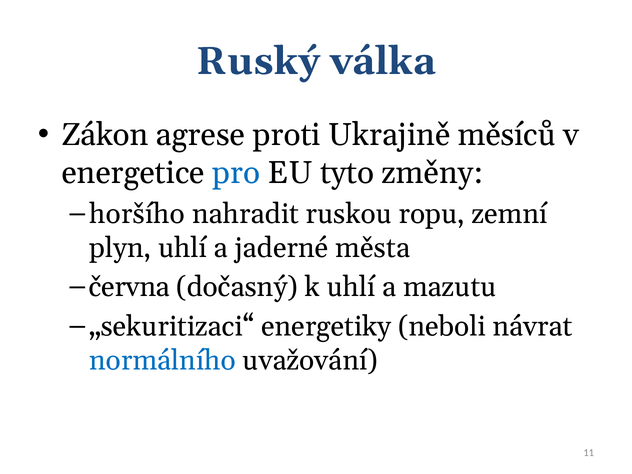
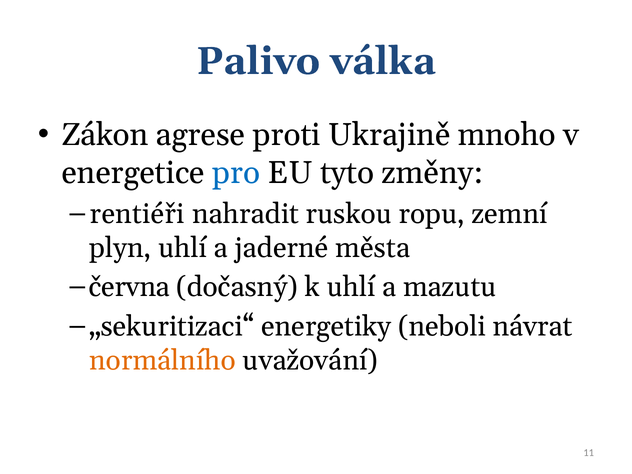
Ruský: Ruský -> Palivo
měsíců: měsíců -> mnoho
horšího: horšího -> rentiéři
normálního colour: blue -> orange
